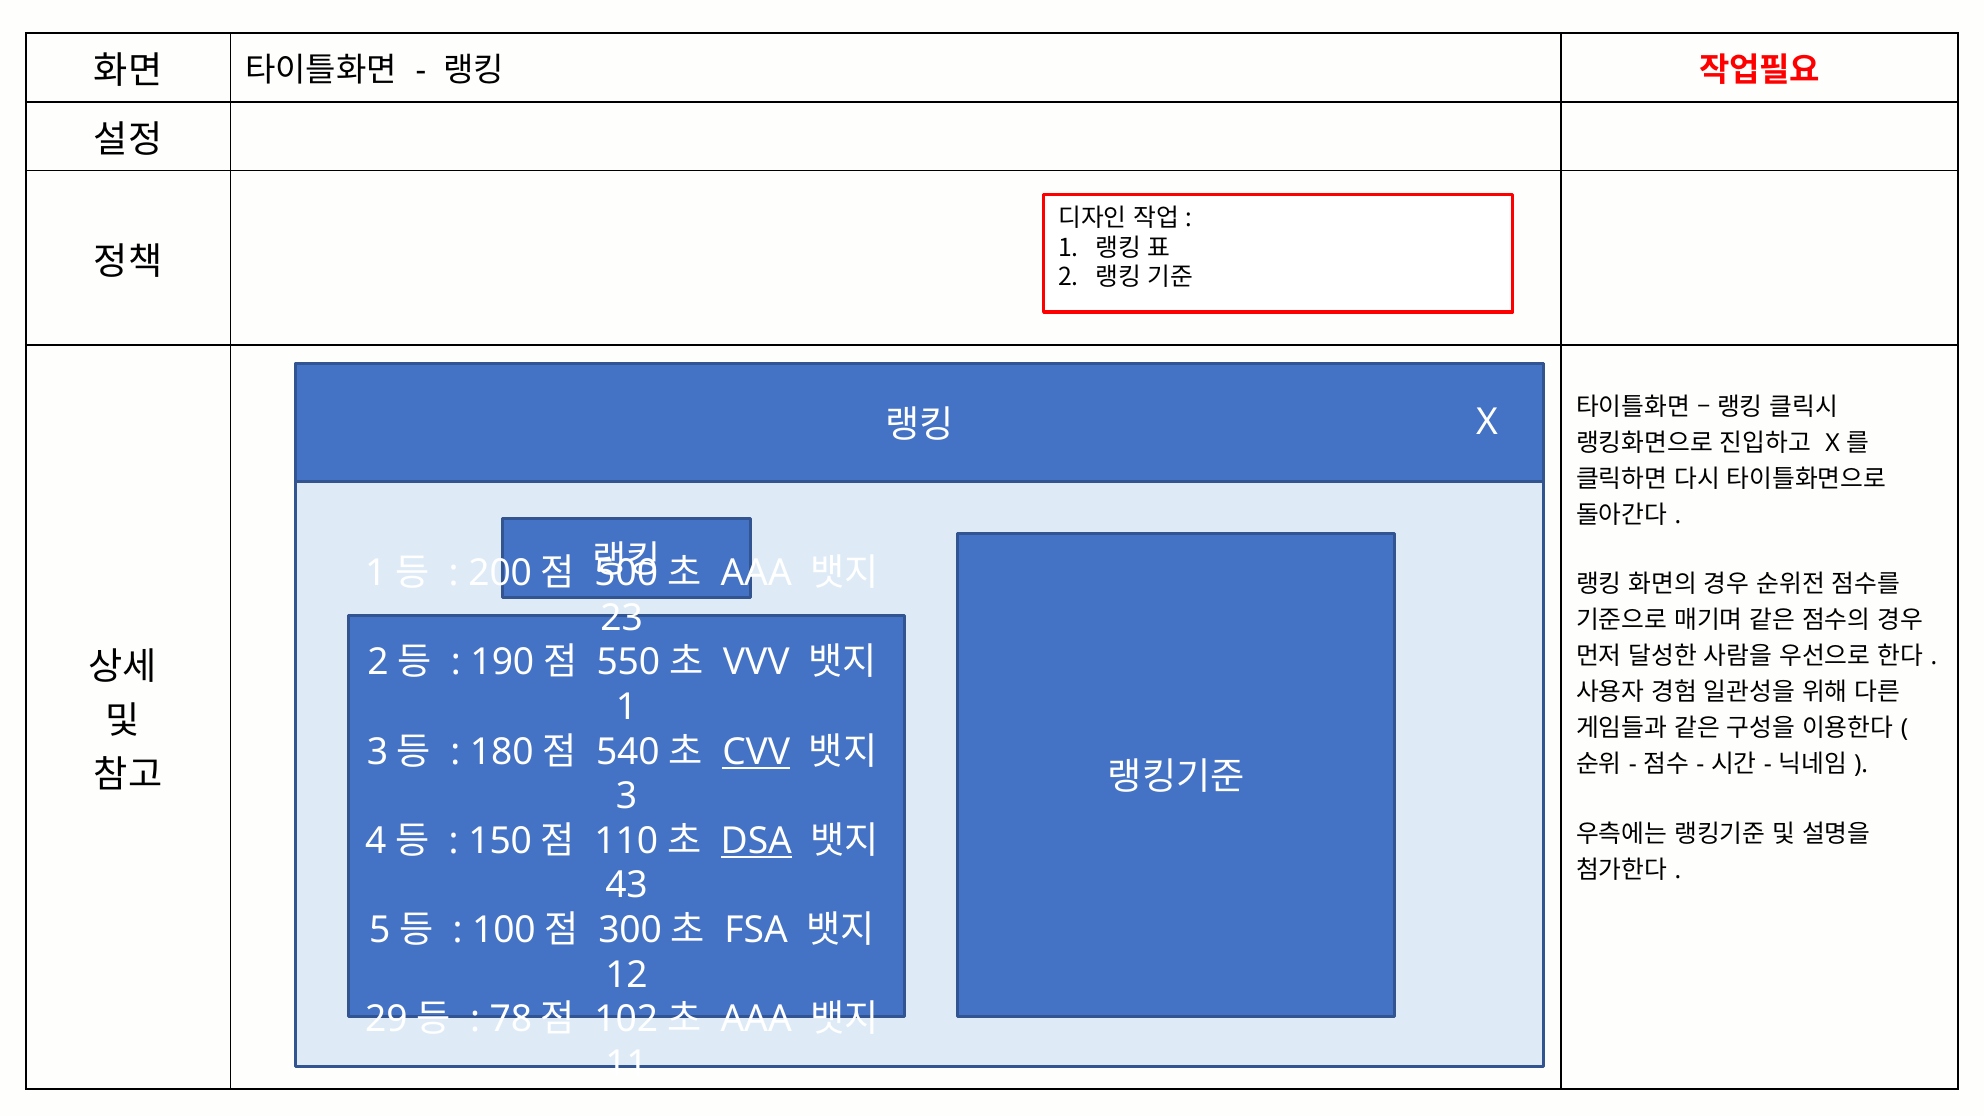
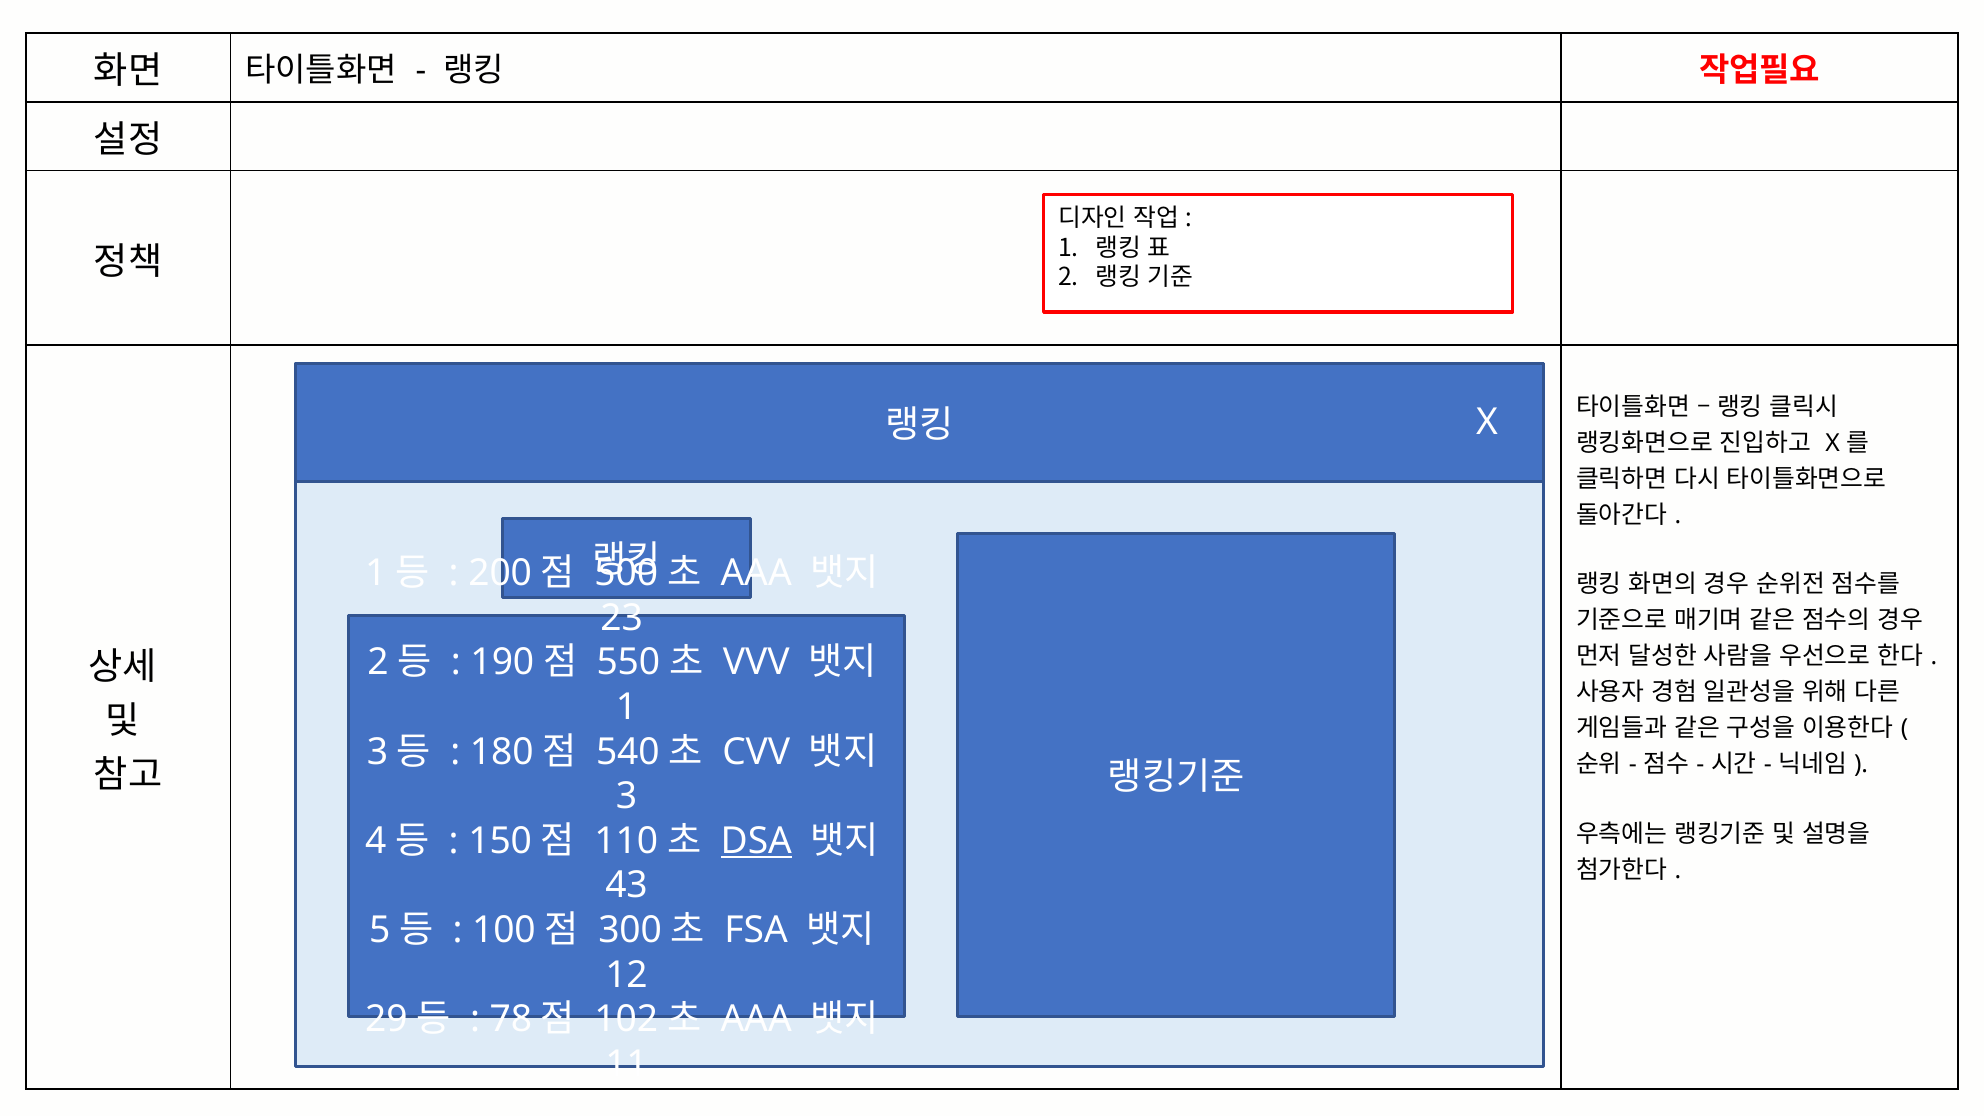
CVV underline: present -> none
